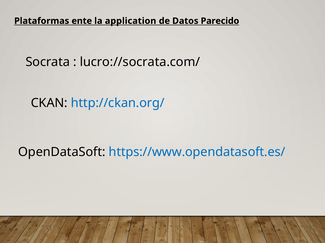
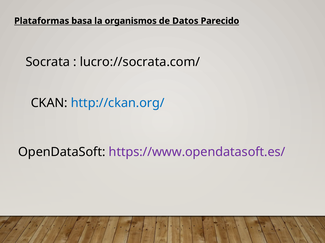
ente: ente -> basa
application: application -> organismos
https://www.opendatasoft.es/ colour: blue -> purple
